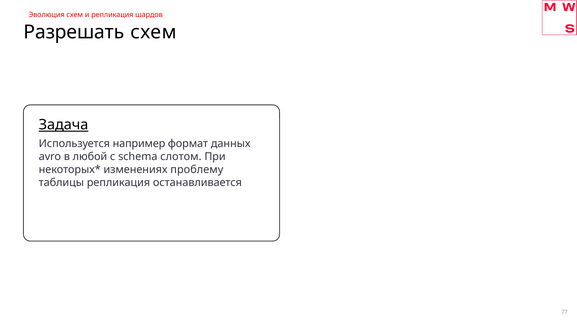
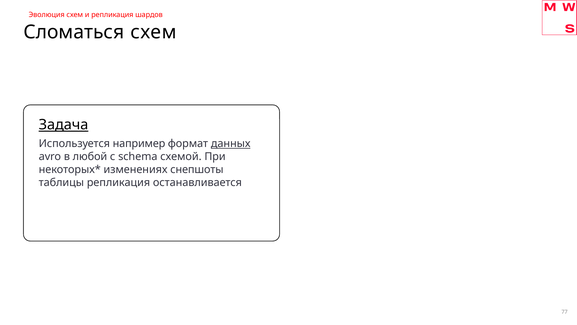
Разрешать: Разрешать -> Сломаться
данных underline: none -> present
слотом: слотом -> схемой
проблему: проблему -> снепшоты
